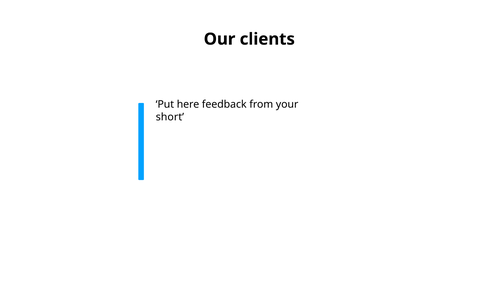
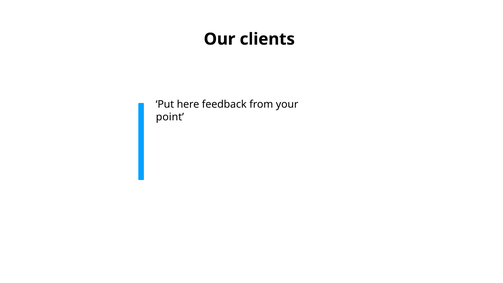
short: short -> point
